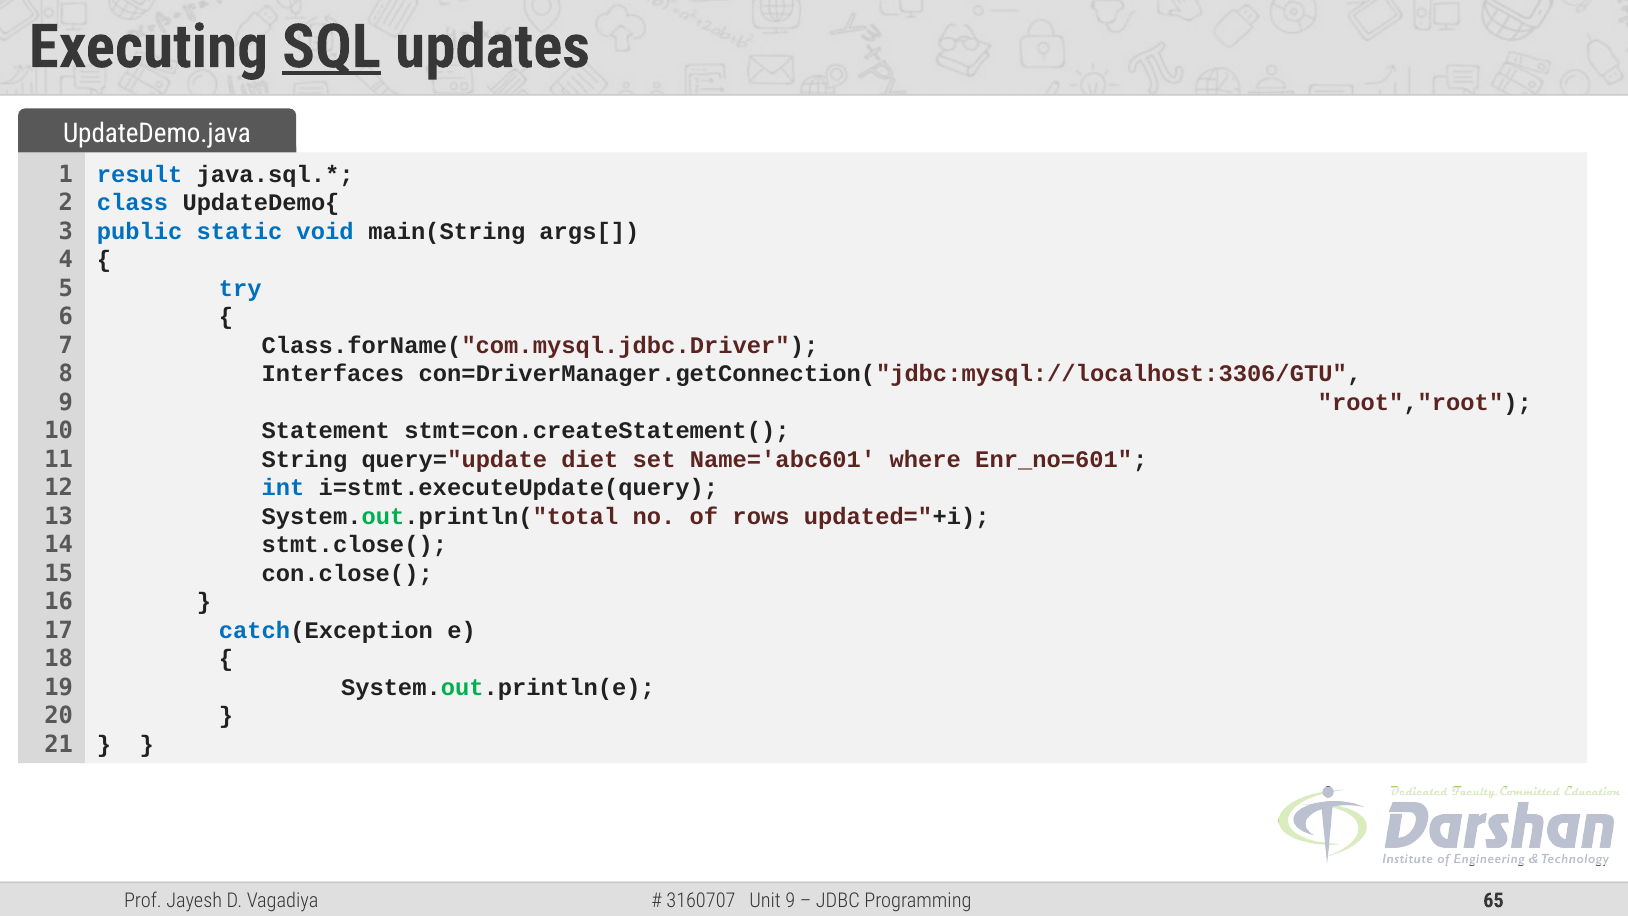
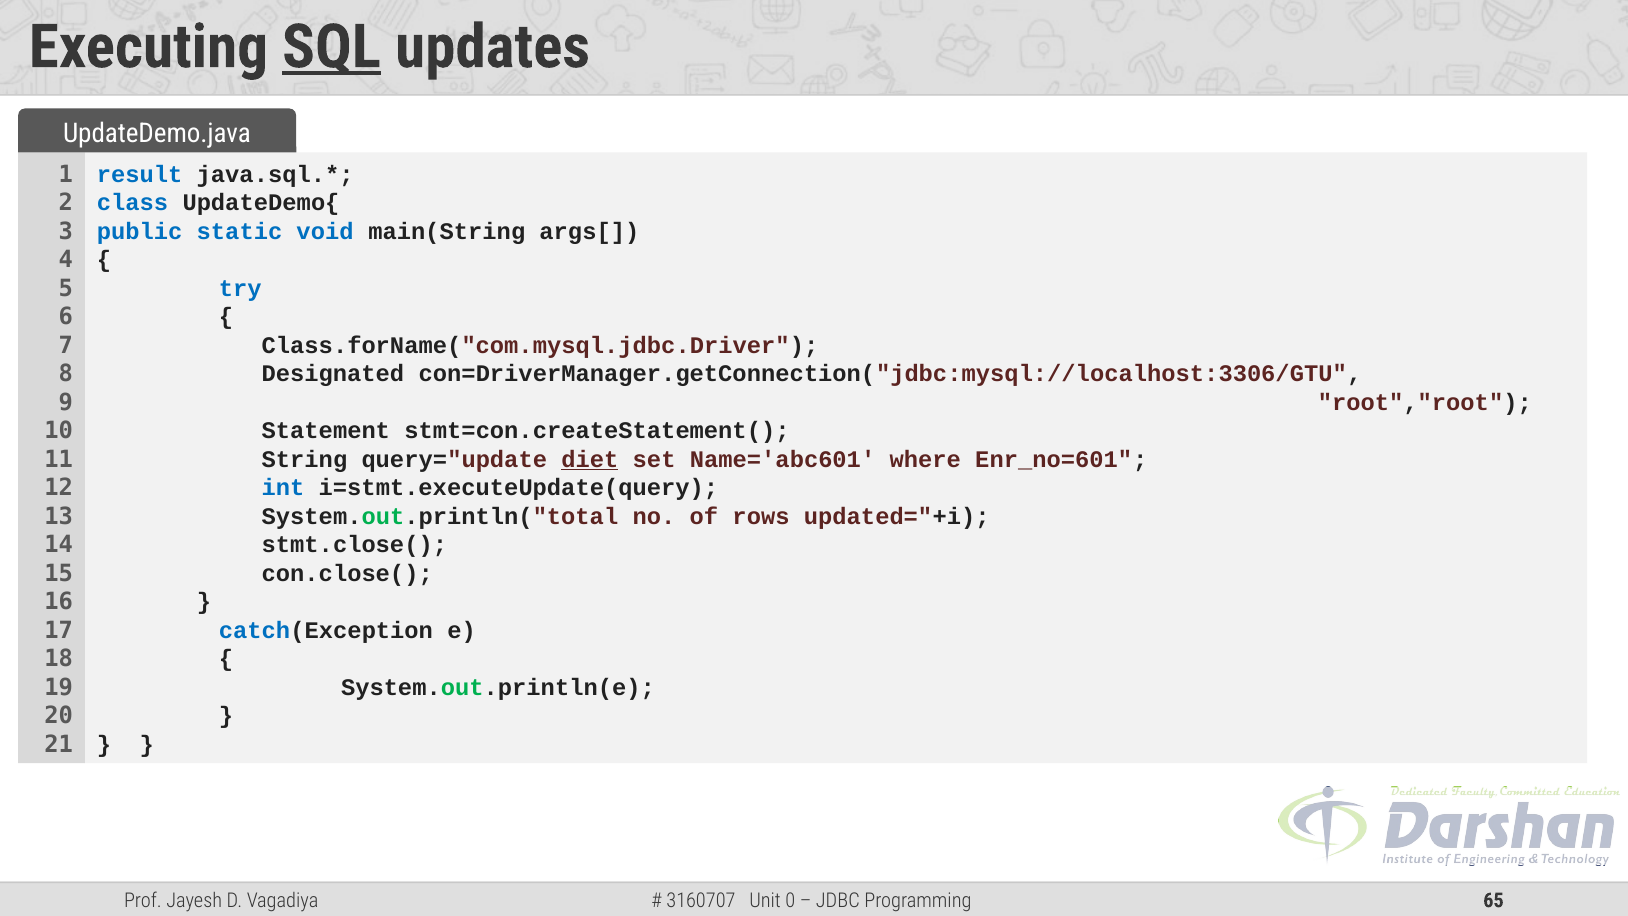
Interfaces: Interfaces -> Designated
diet underline: none -> present
9 at (790, 900): 9 -> 0
